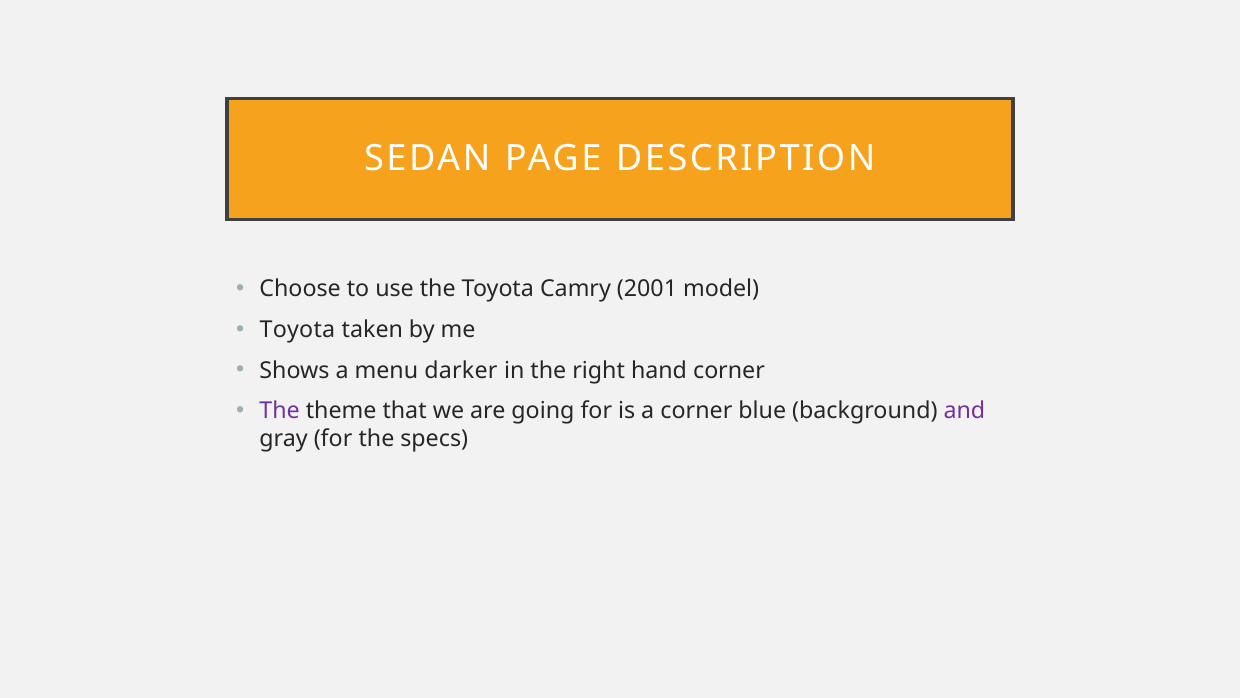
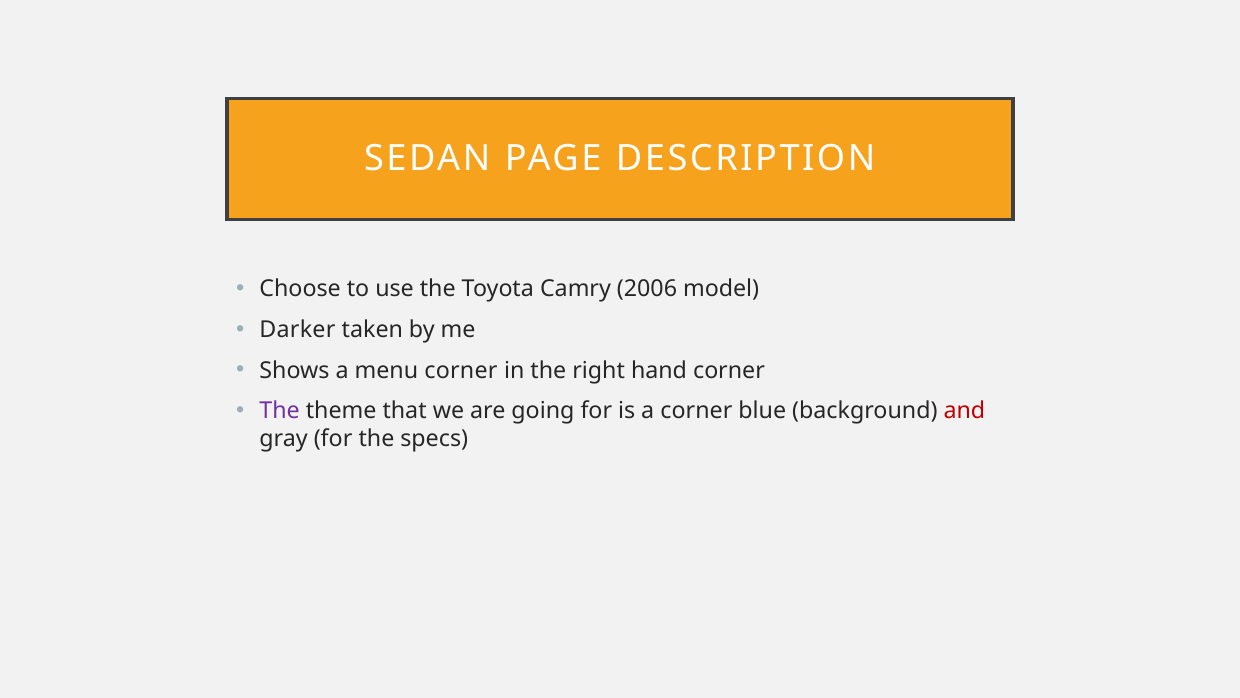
2001: 2001 -> 2006
Toyota at (297, 329): Toyota -> Darker
menu darker: darker -> corner
and colour: purple -> red
